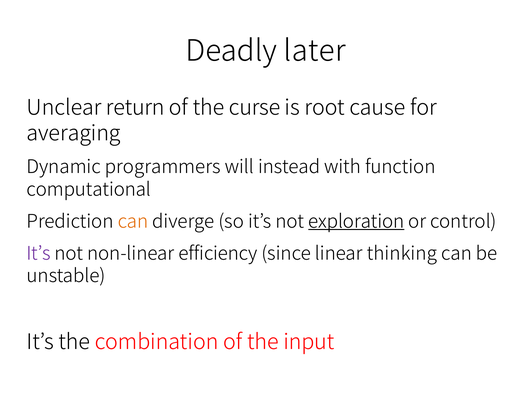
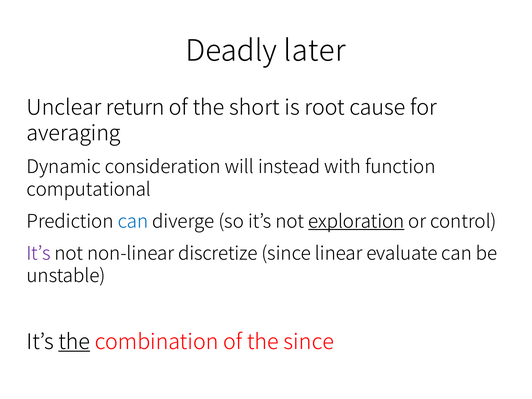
curse: curse -> short
programmers: programmers -> consideration
can at (133, 221) colour: orange -> blue
efficiency: efficiency -> discretize
thinking: thinking -> evaluate
the at (74, 342) underline: none -> present
the input: input -> since
